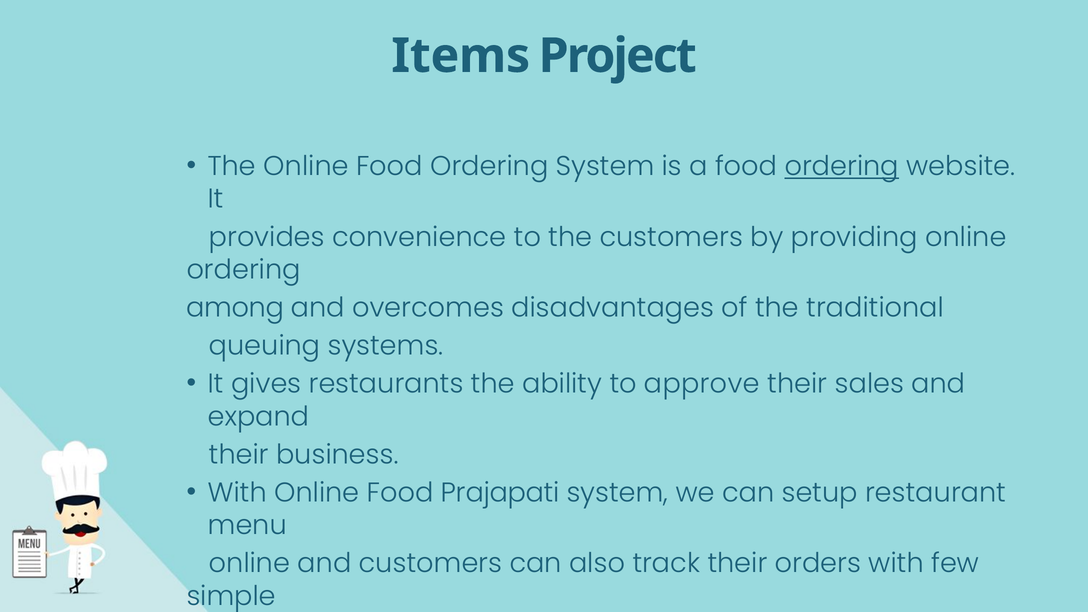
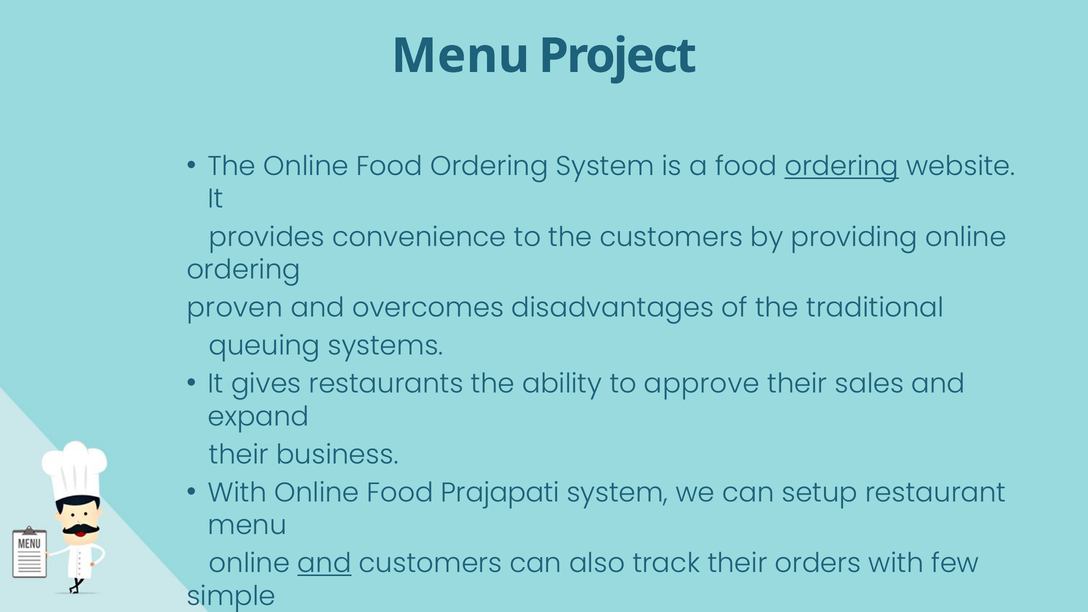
Items at (461, 56): Items -> Menu
among: among -> proven
and at (324, 564) underline: none -> present
